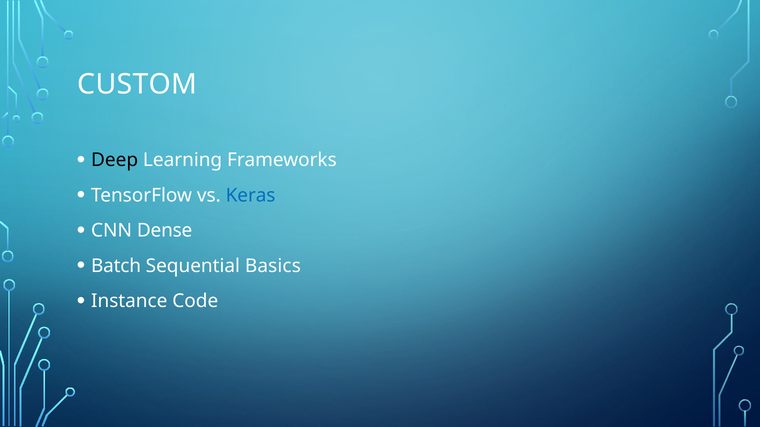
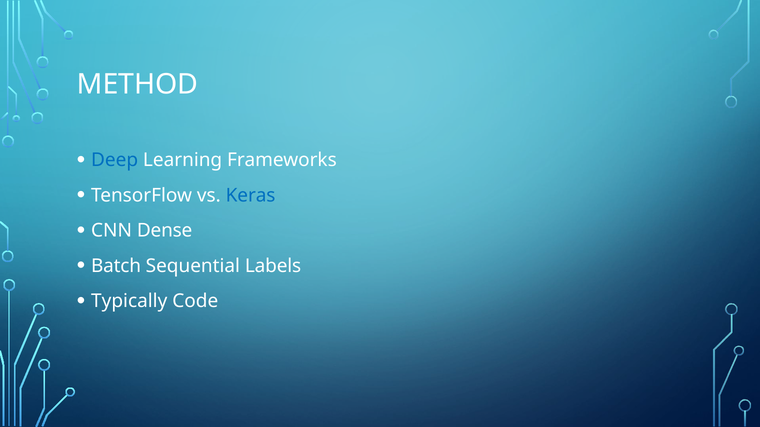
CUSTOM: CUSTOM -> METHOD
Deep colour: black -> blue
Basics: Basics -> Labels
Instance: Instance -> Typically
